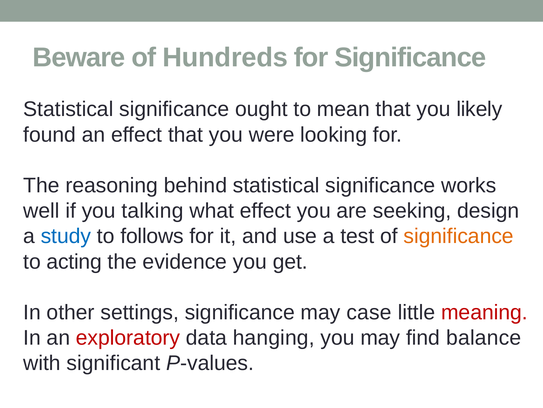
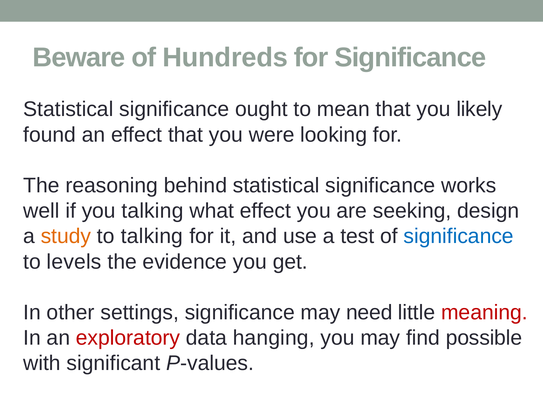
study colour: blue -> orange
to follows: follows -> talking
significance at (459, 236) colour: orange -> blue
acting: acting -> levels
case: case -> need
balance: balance -> possible
